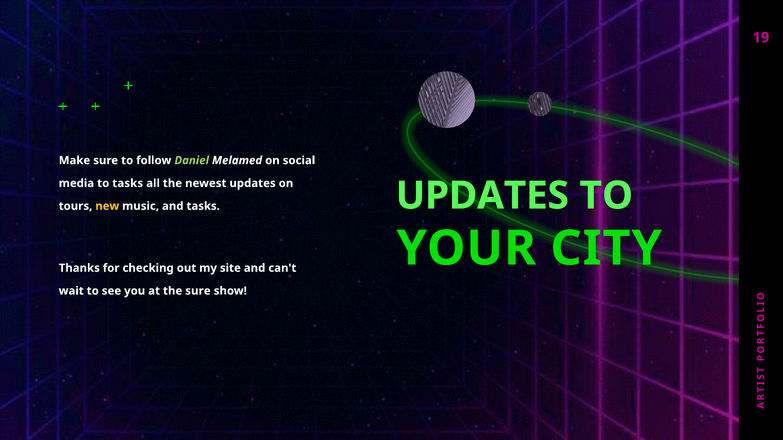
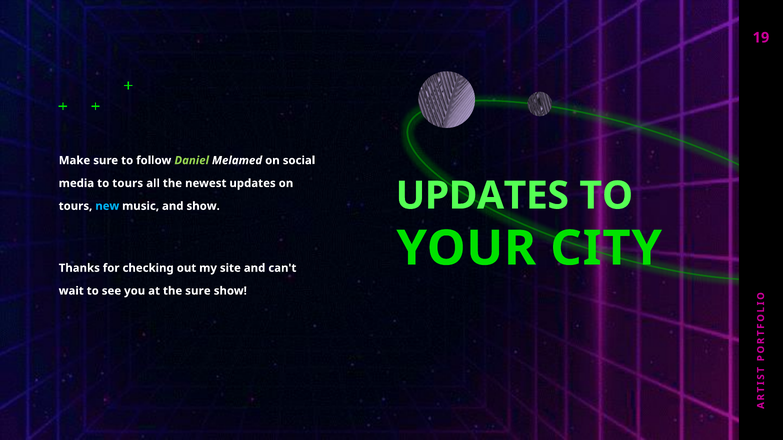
to tasks: tasks -> tours
new colour: yellow -> light blue
and tasks: tasks -> show
